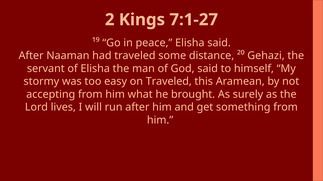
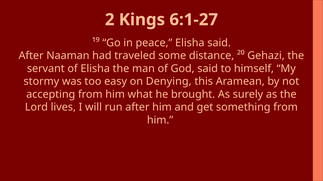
7:1-27: 7:1-27 -> 6:1-27
on Traveled: Traveled -> Denying
